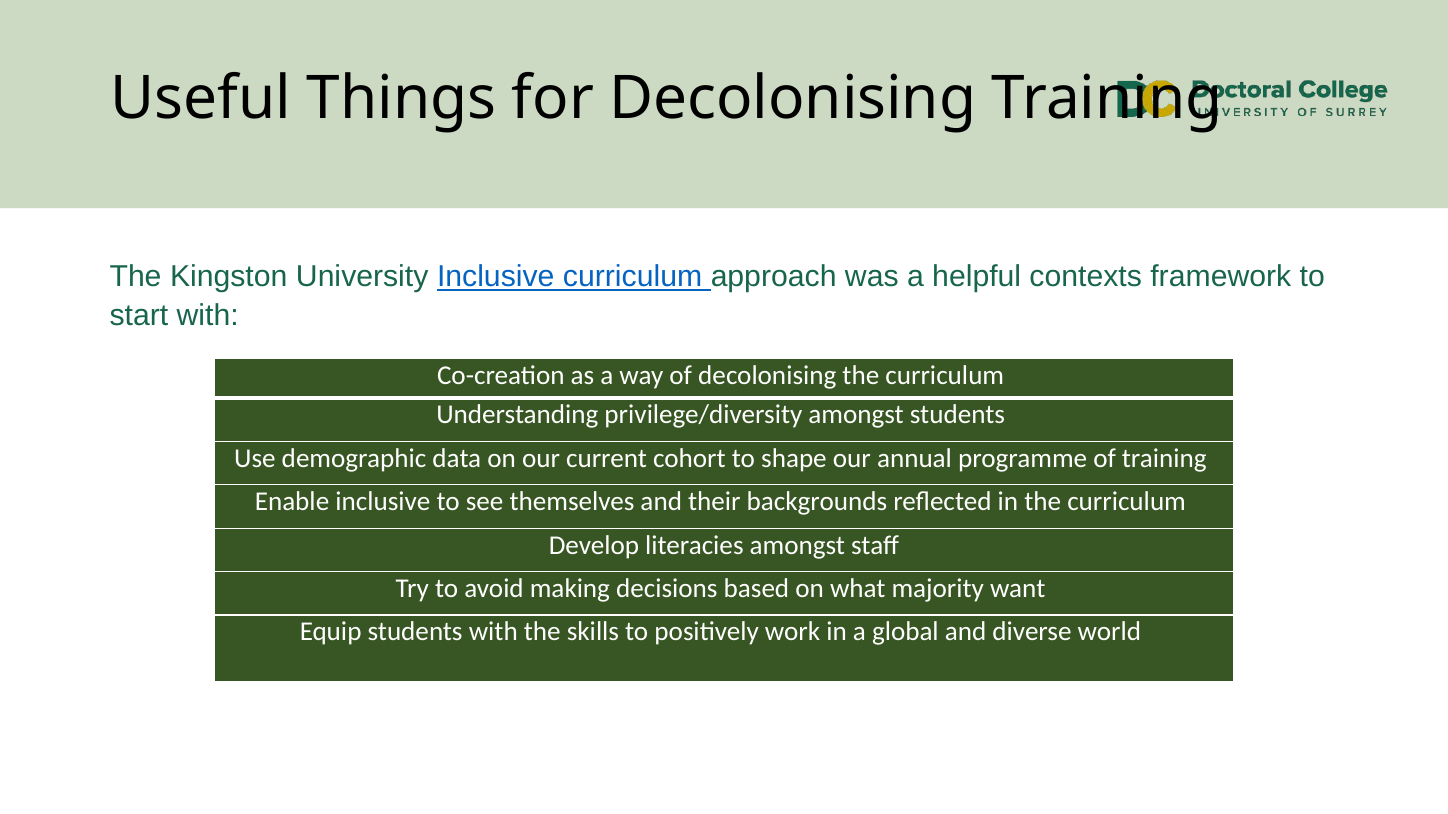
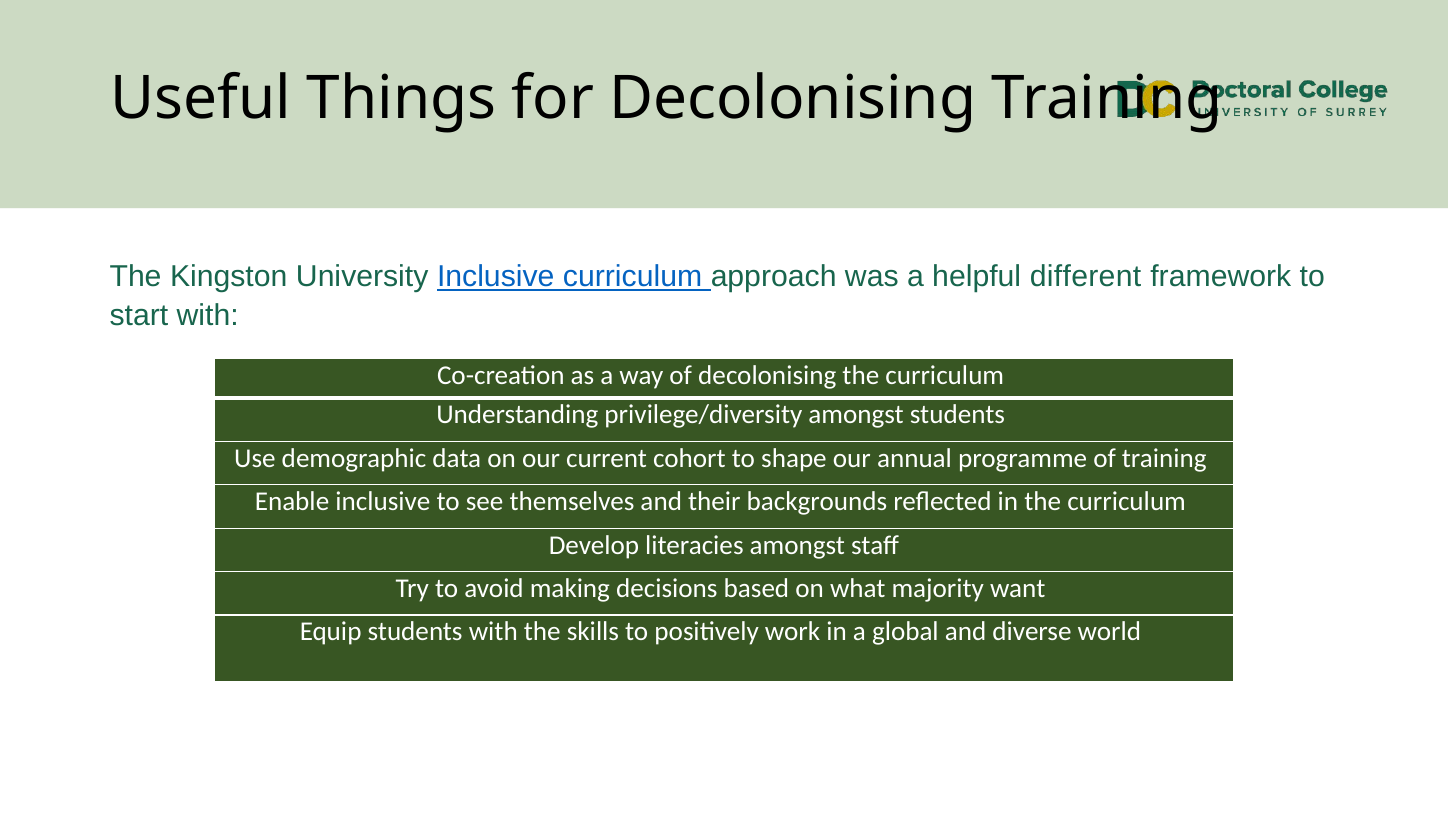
contexts: contexts -> different
